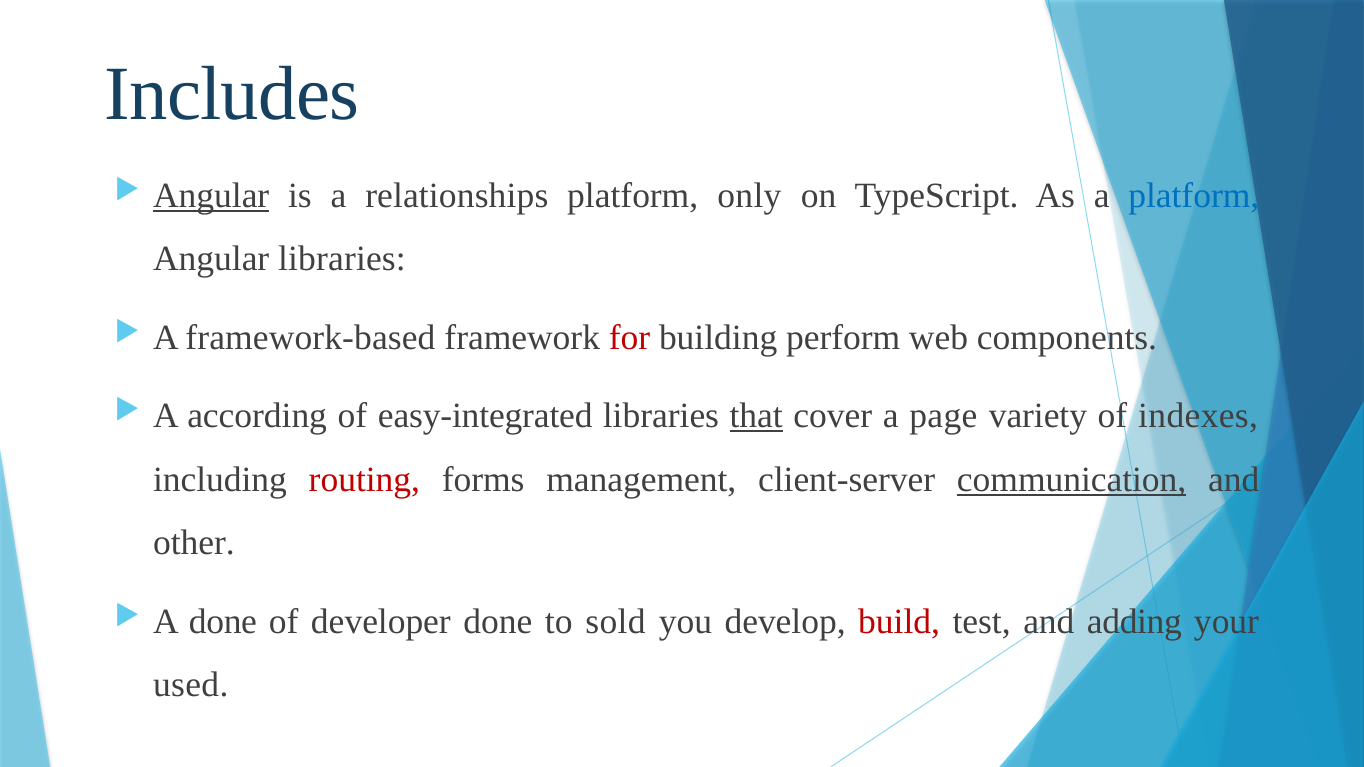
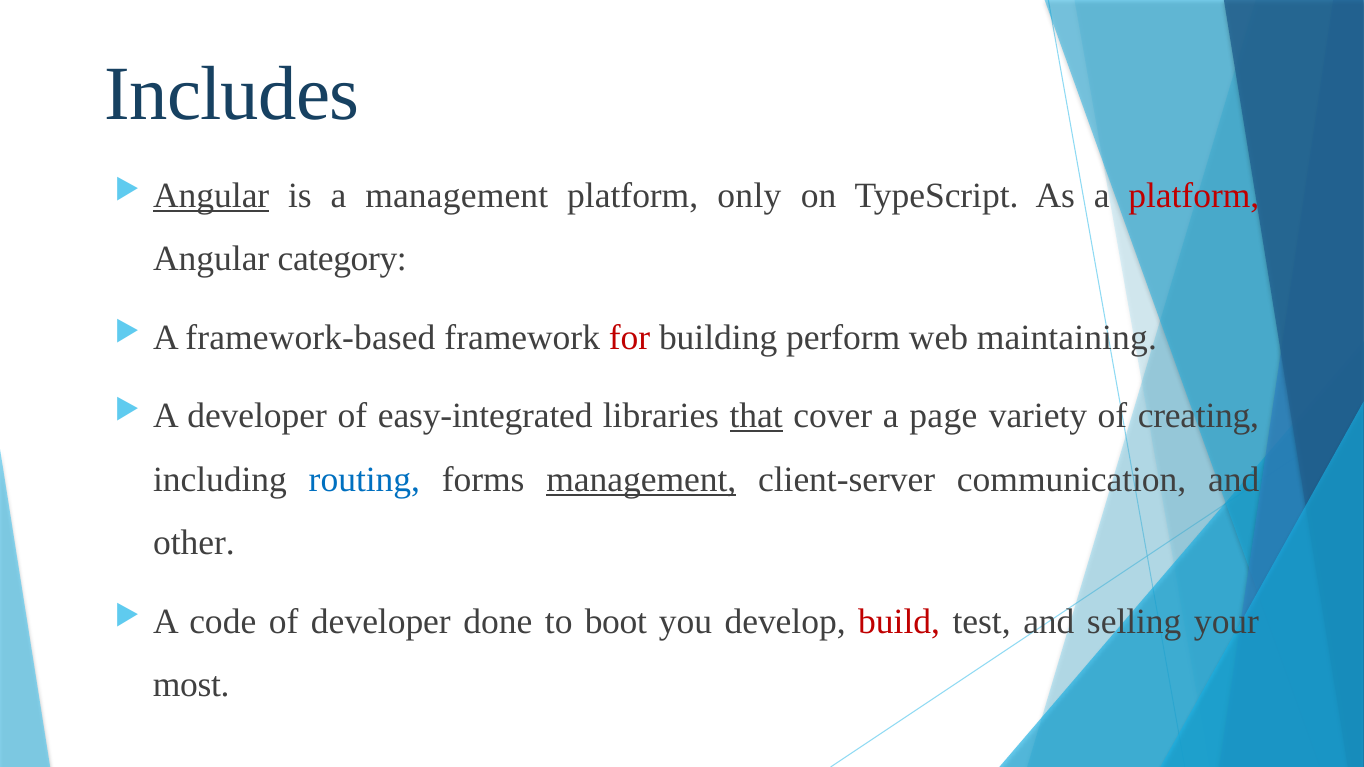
a relationships: relationships -> management
platform at (1194, 195) colour: blue -> red
Angular libraries: libraries -> category
components: components -> maintaining
A according: according -> developer
indexes: indexes -> creating
routing colour: red -> blue
management at (641, 480) underline: none -> present
communication underline: present -> none
A done: done -> code
sold: sold -> boot
adding: adding -> selling
used: used -> most
